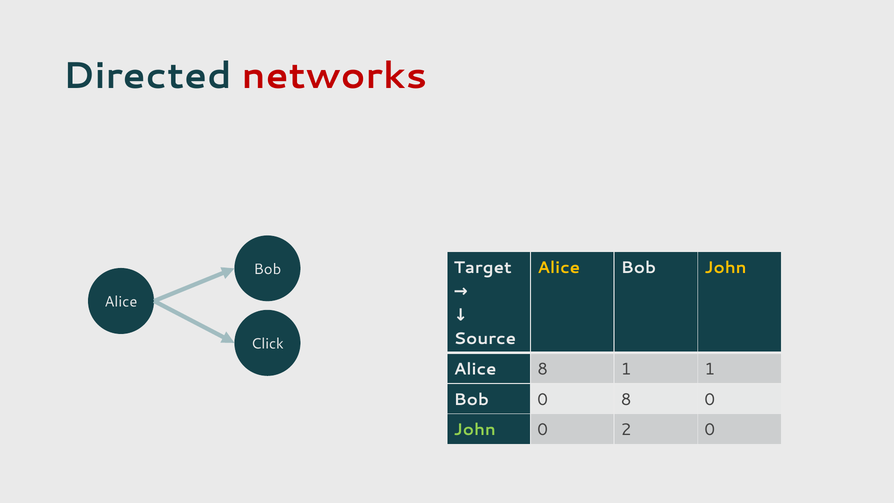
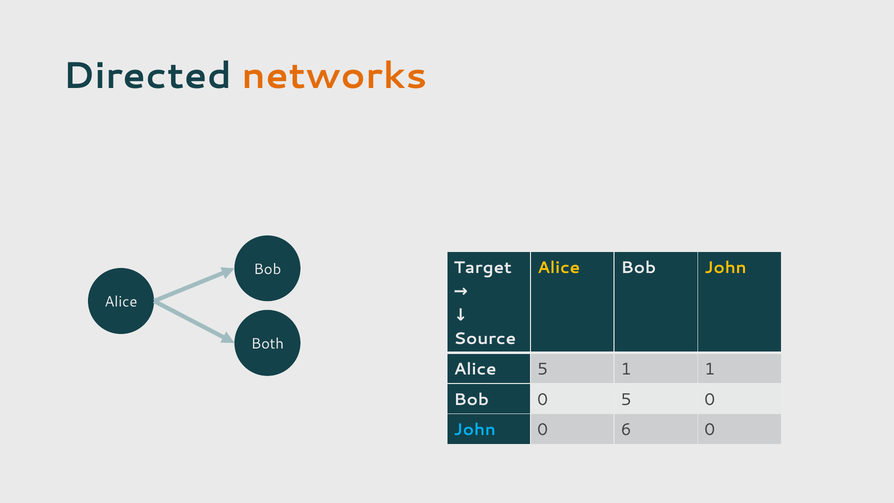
networks colour: red -> orange
Click: Click -> Both
Alice 8: 8 -> 5
0 8: 8 -> 5
John at (475, 430) colour: light green -> light blue
2: 2 -> 6
